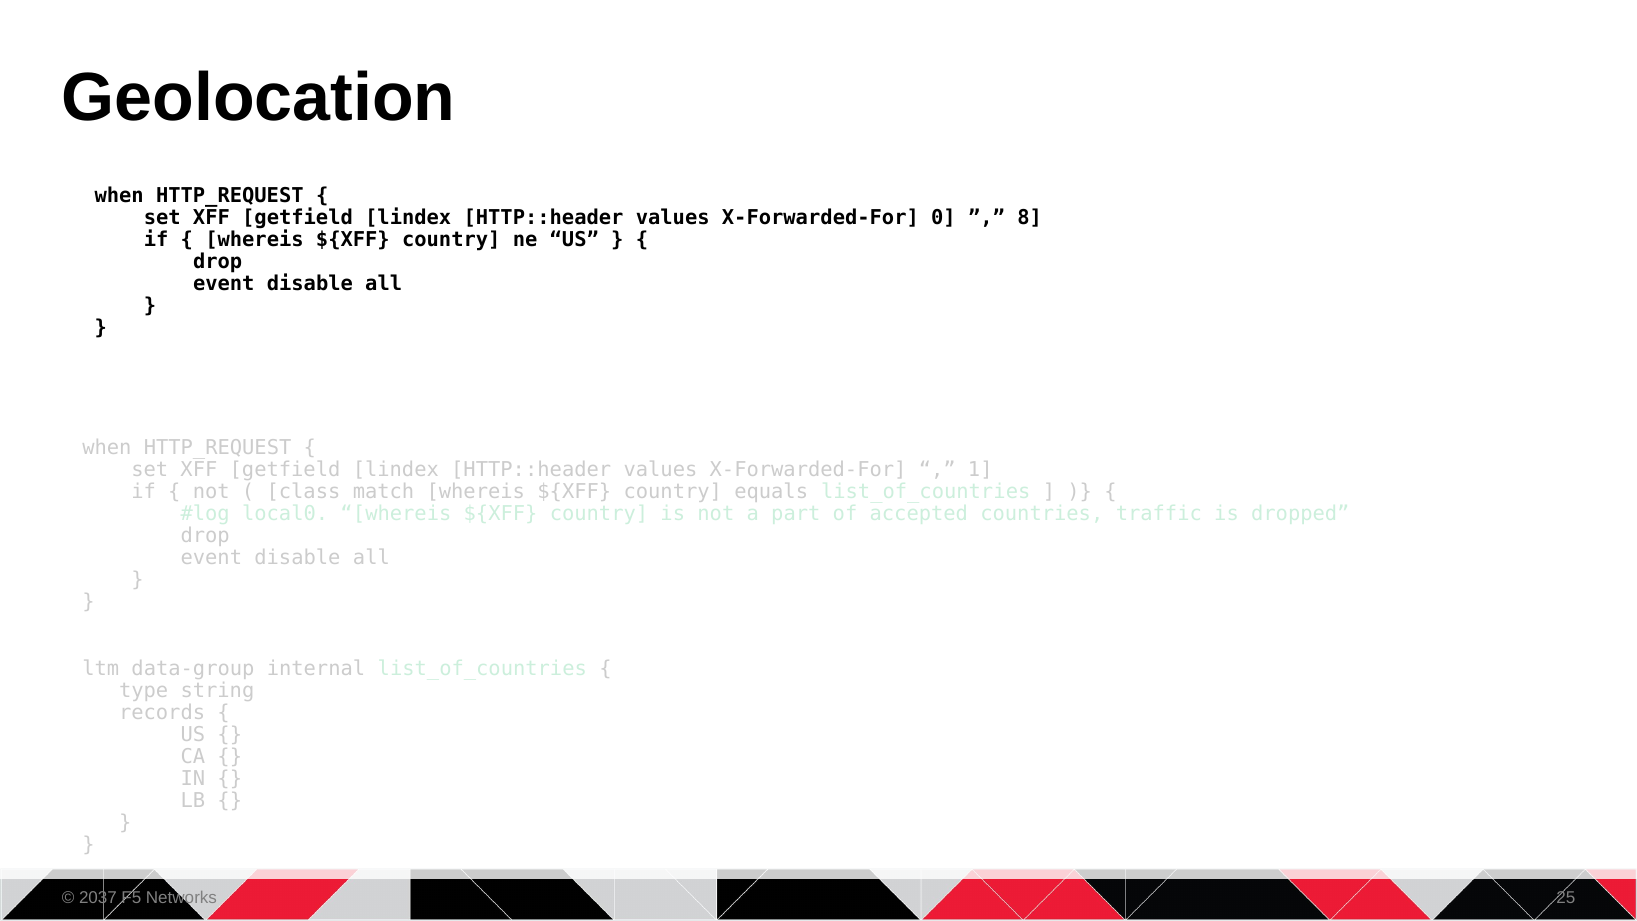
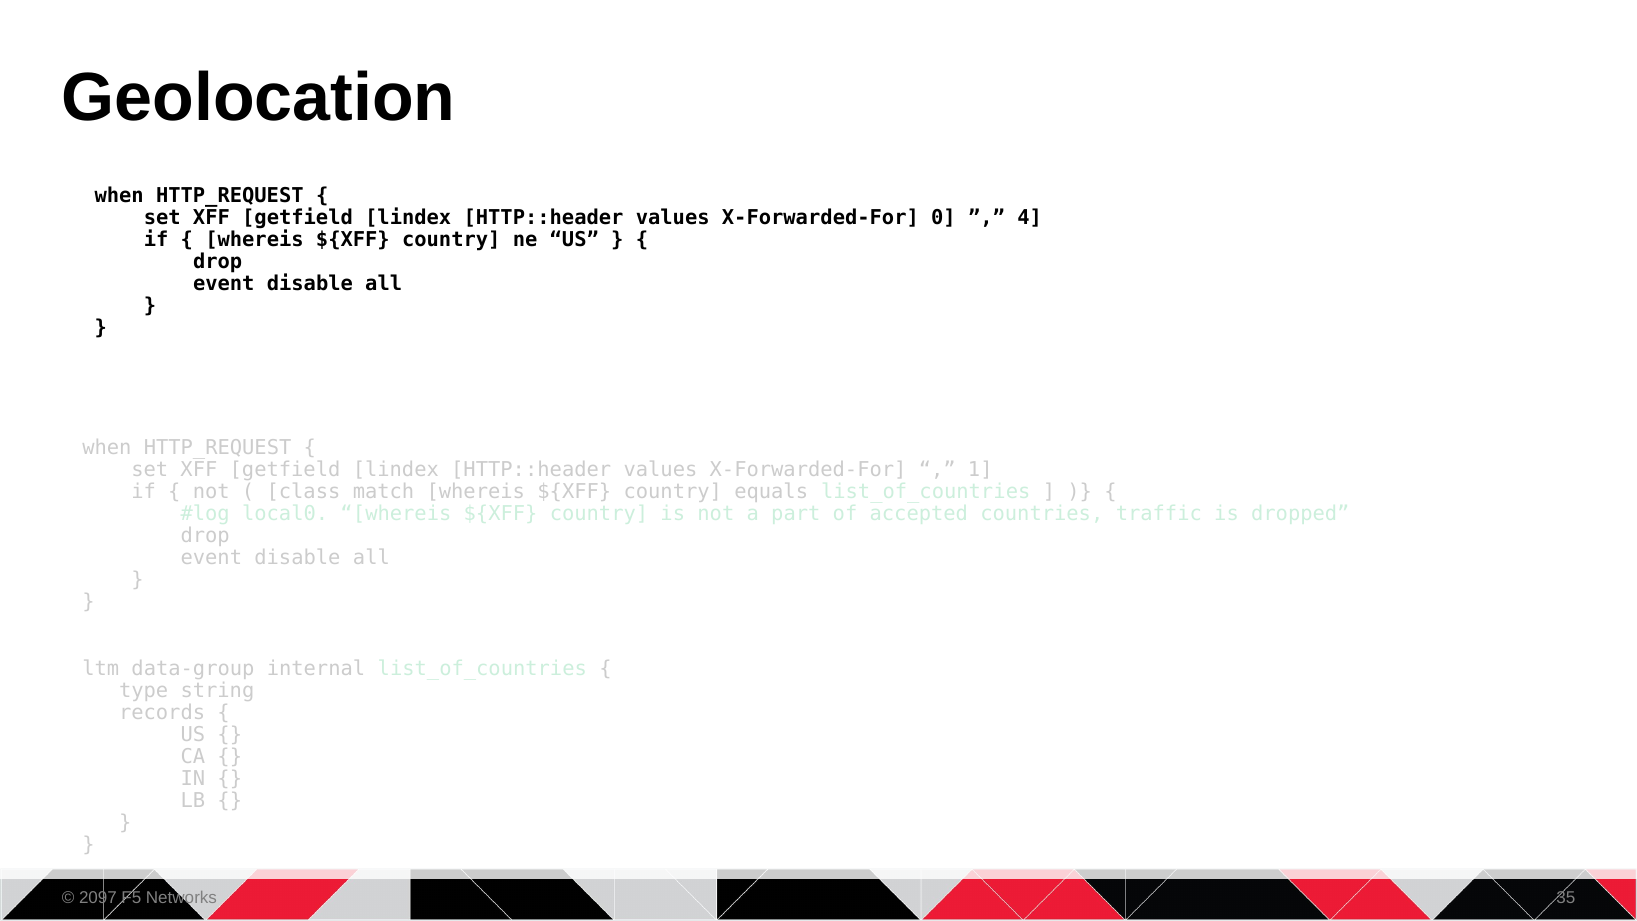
8: 8 -> 4
2037: 2037 -> 2097
25: 25 -> 35
